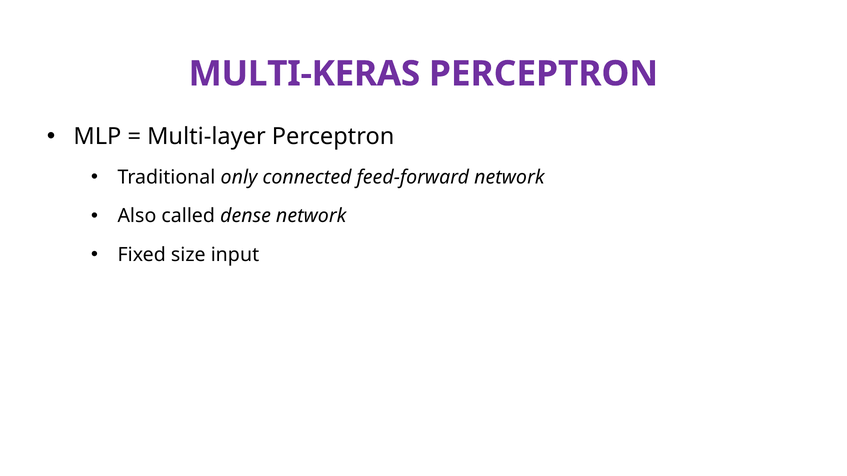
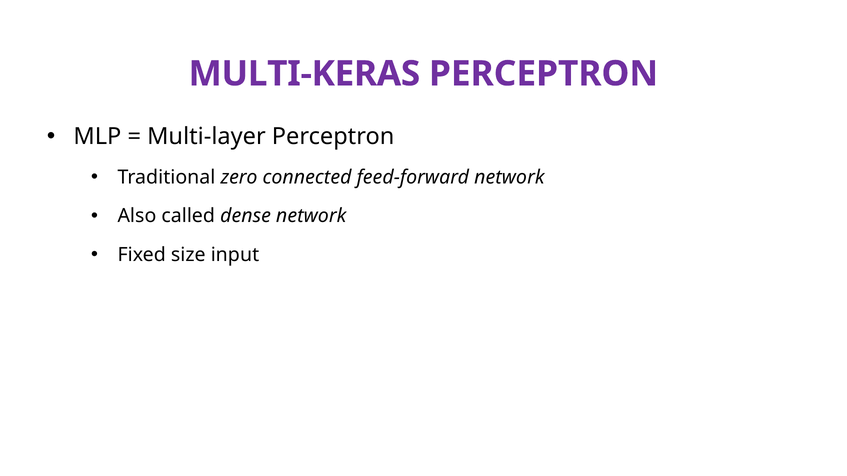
only: only -> zero
